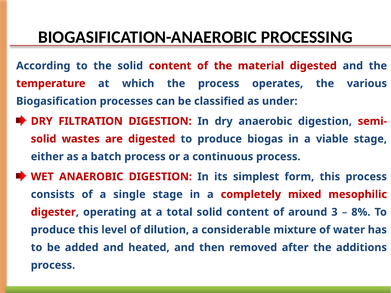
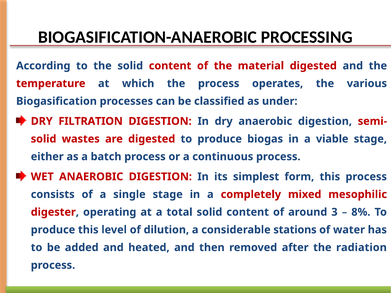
mixture: mixture -> stations
additions: additions -> radiation
